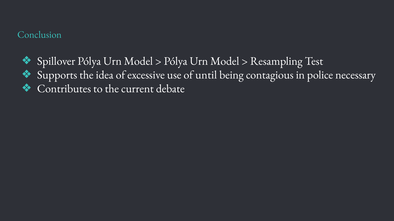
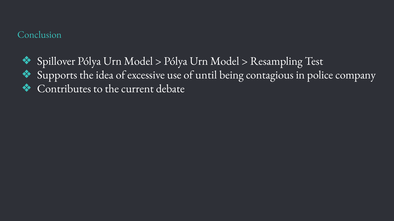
necessary: necessary -> company
